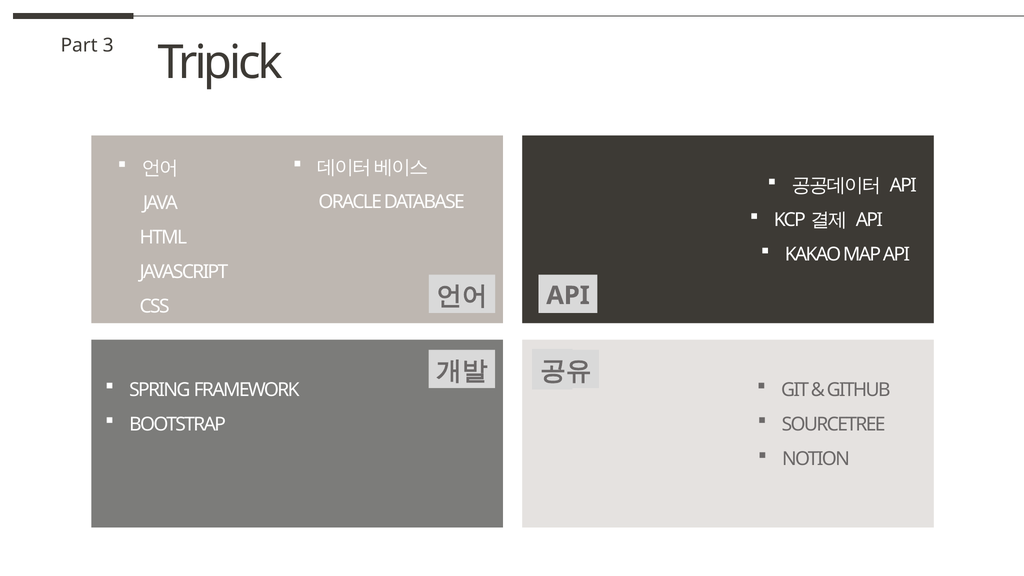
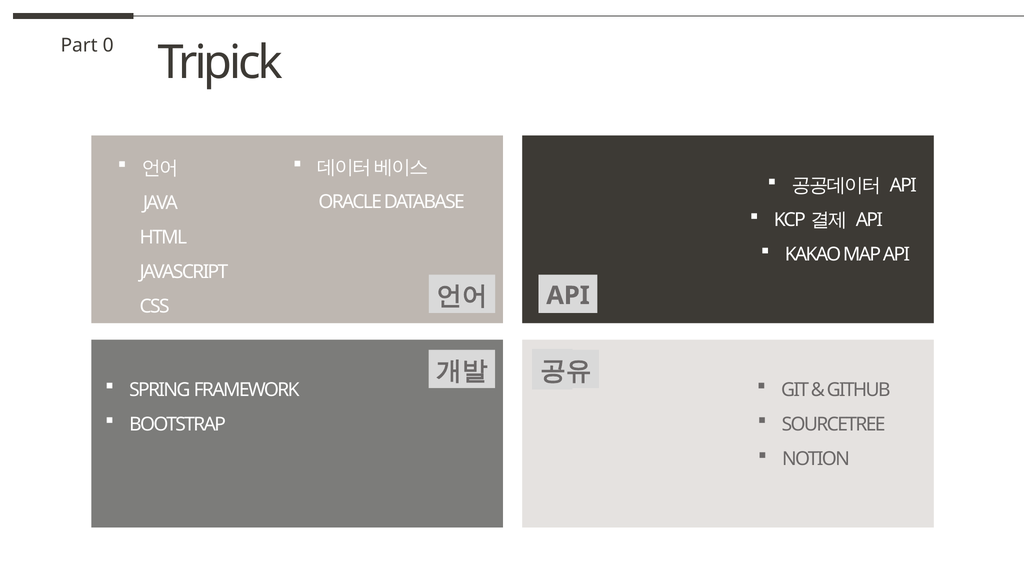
3: 3 -> 0
